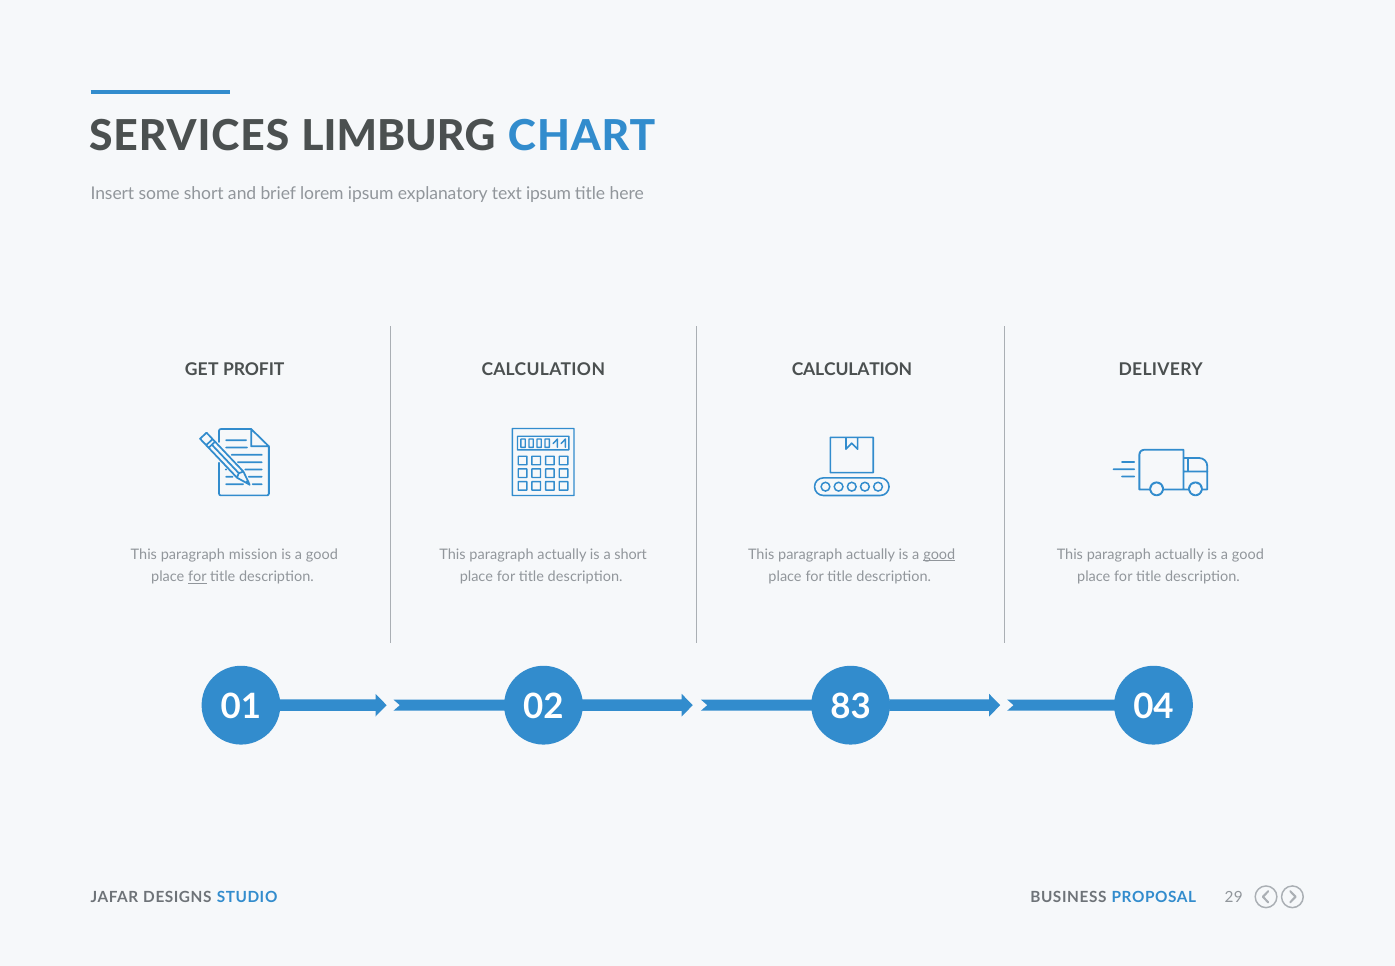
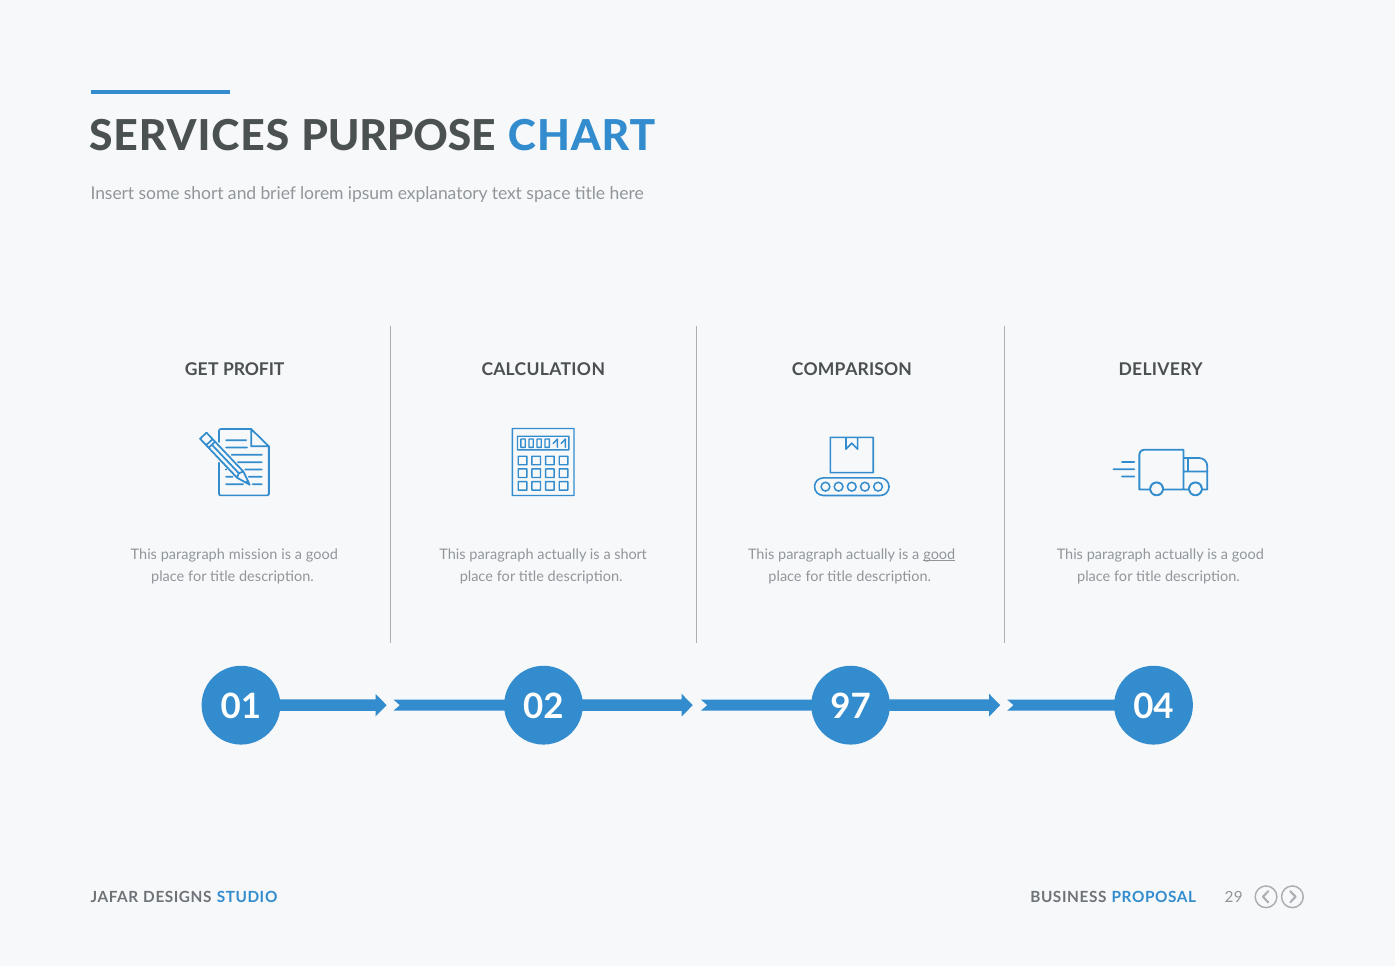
LIMBURG: LIMBURG -> PURPOSE
text ipsum: ipsum -> space
CALCULATION at (852, 370): CALCULATION -> COMPARISON
for at (197, 577) underline: present -> none
83: 83 -> 97
